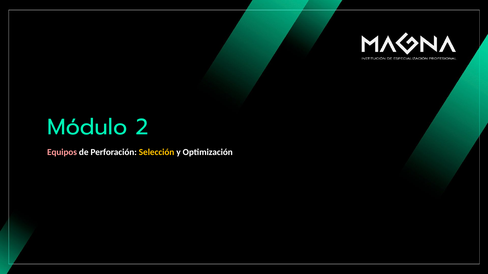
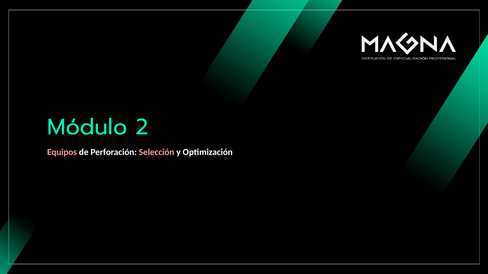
Selección colour: yellow -> pink
